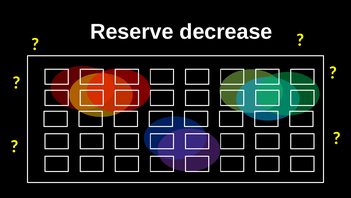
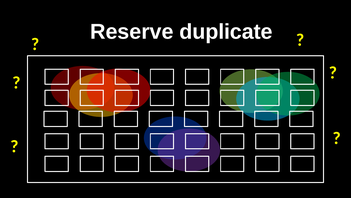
decrease: decrease -> duplicate
